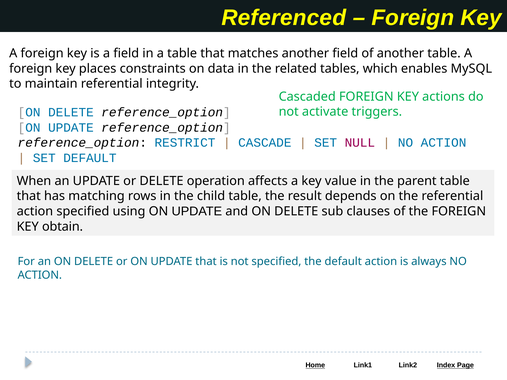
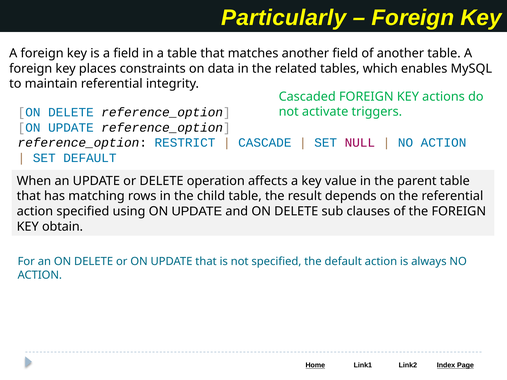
Referenced: Referenced -> Particularly
